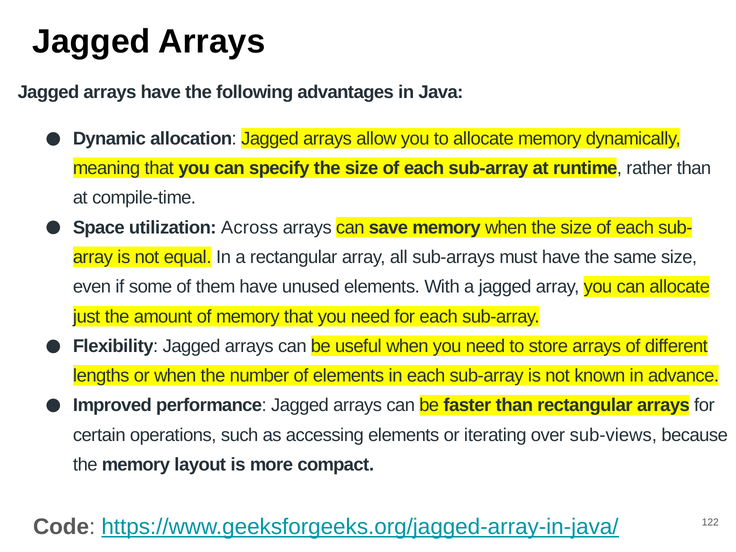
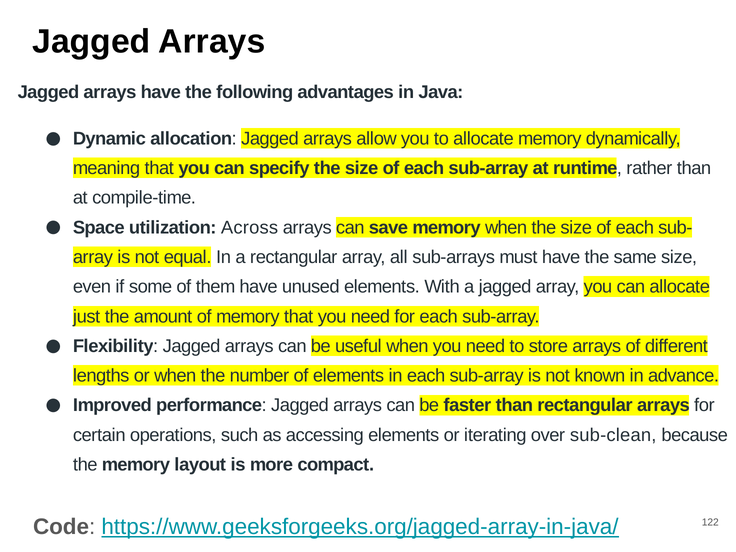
sub-views: sub-views -> sub-clean
